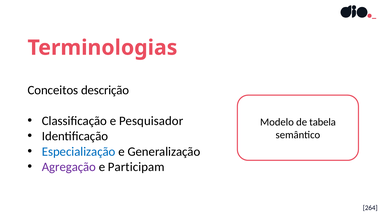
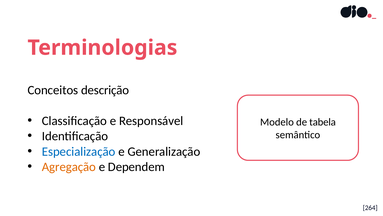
Pesquisador: Pesquisador -> Responsável
Agregação colour: purple -> orange
Participam: Participam -> Dependem
